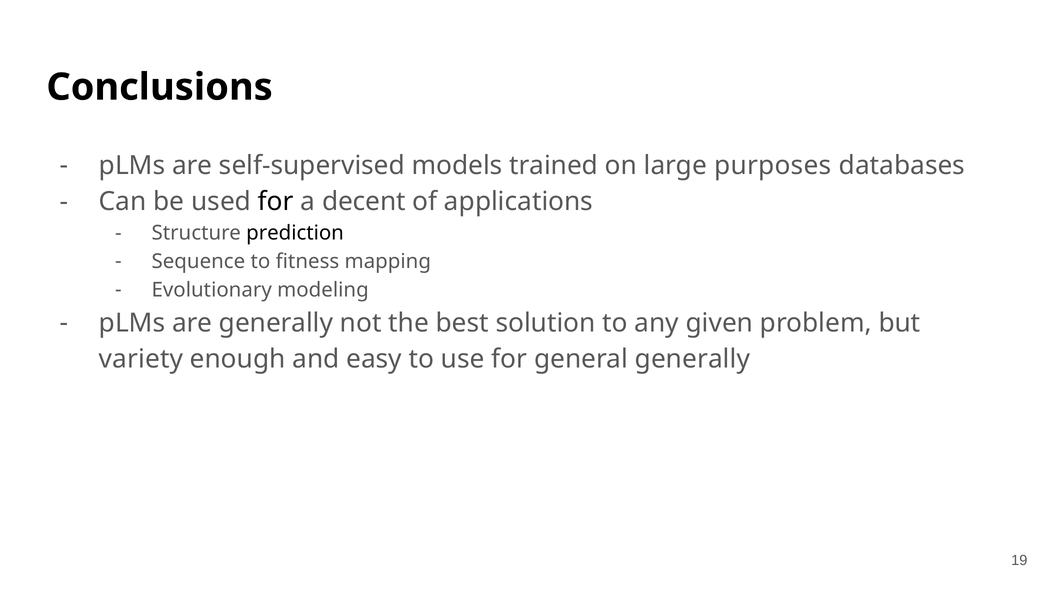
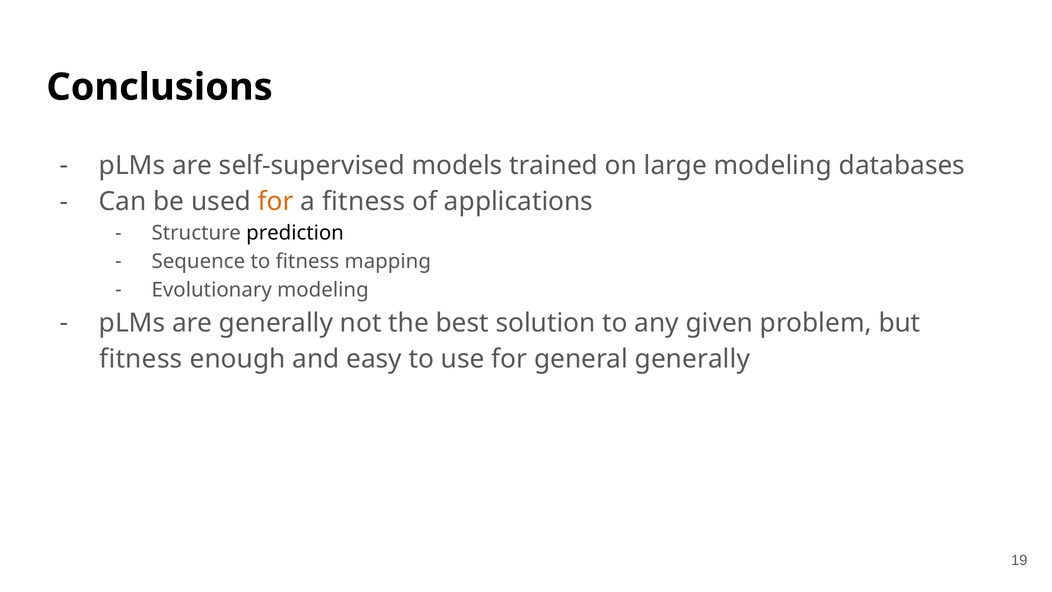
large purposes: purposes -> modeling
for at (276, 202) colour: black -> orange
a decent: decent -> fitness
variety at (141, 359): variety -> fitness
